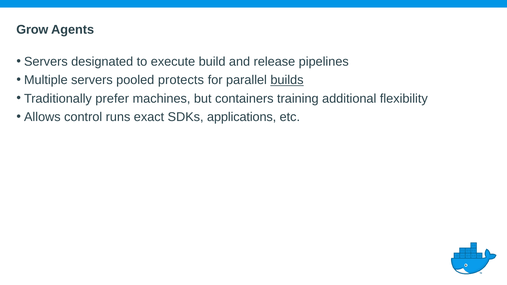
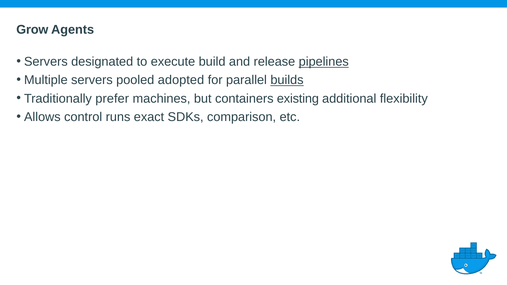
pipelines underline: none -> present
protects: protects -> adopted
training: training -> existing
applications: applications -> comparison
